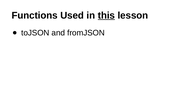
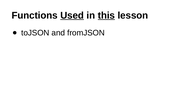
Used underline: none -> present
